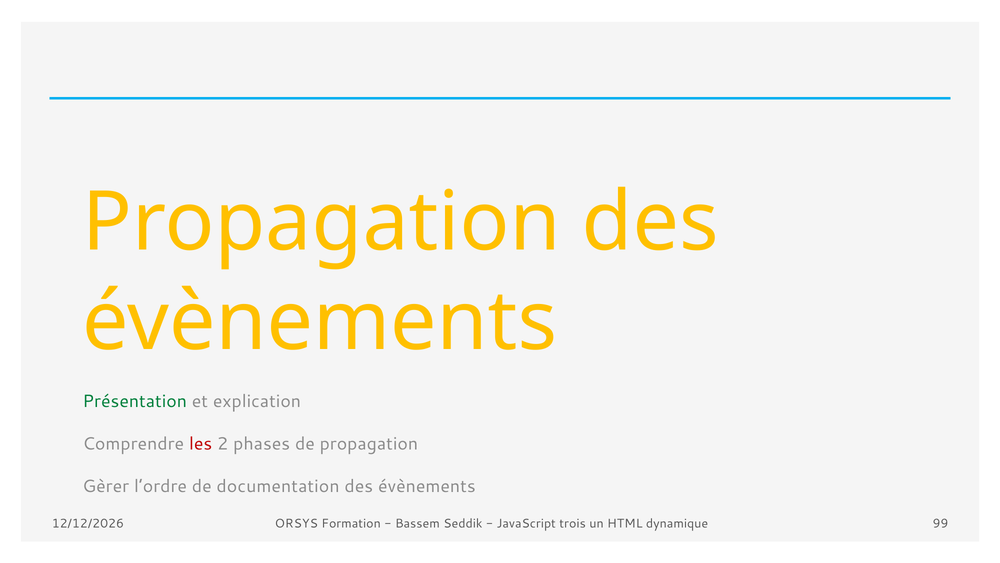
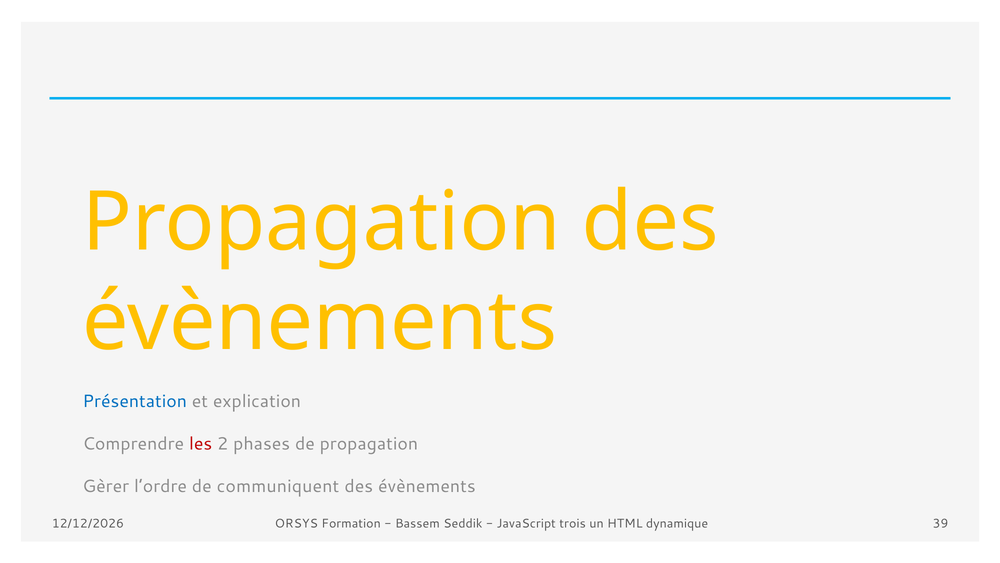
Présentation colour: green -> blue
documentation: documentation -> communiquent
99: 99 -> 39
